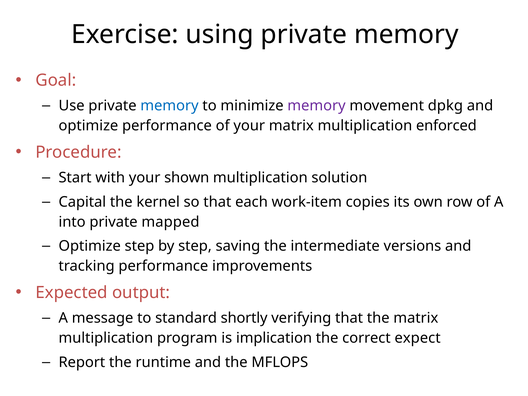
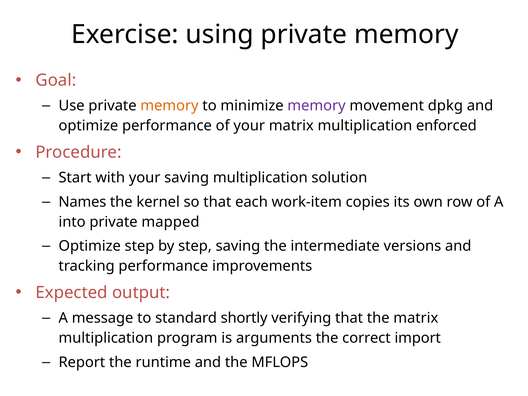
memory at (169, 106) colour: blue -> orange
your shown: shown -> saving
Capital: Capital -> Names
implication: implication -> arguments
expect: expect -> import
